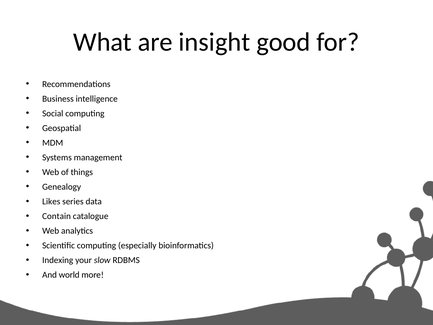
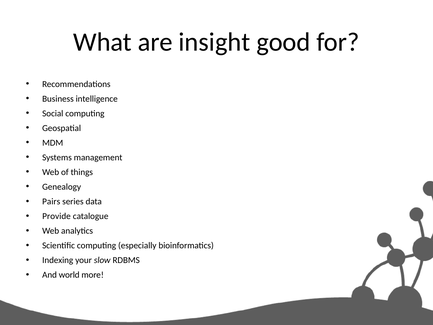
Likes: Likes -> Pairs
Contain: Contain -> Provide
